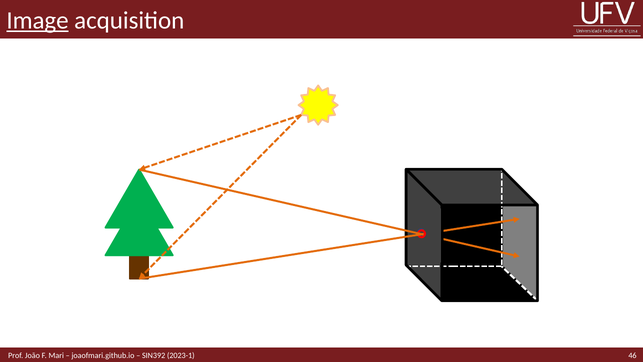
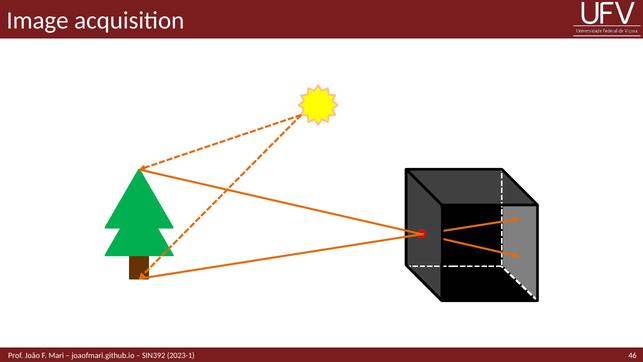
Image underline: present -> none
